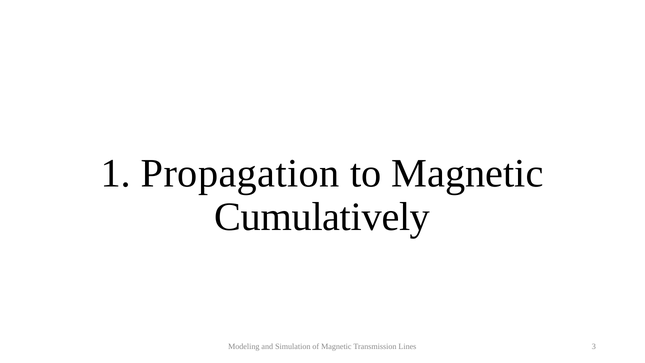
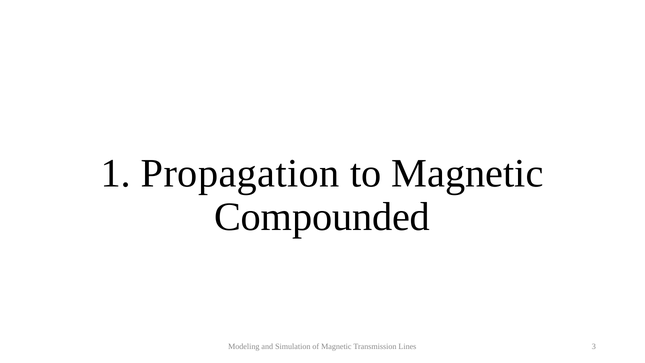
Cumulatively: Cumulatively -> Compounded
